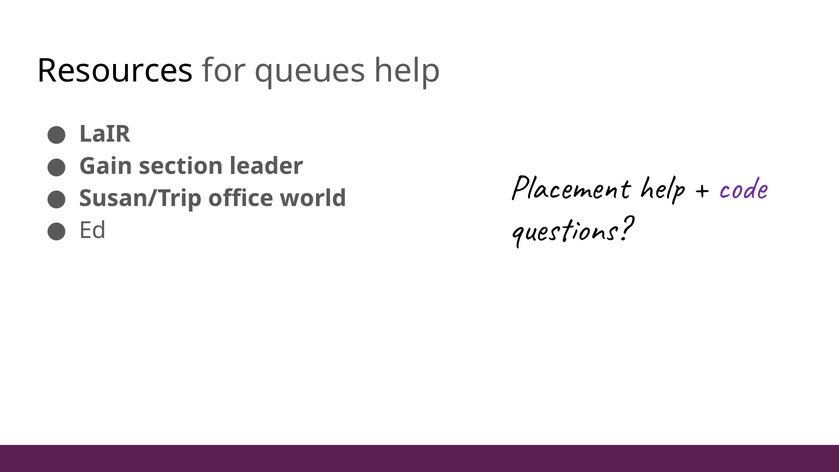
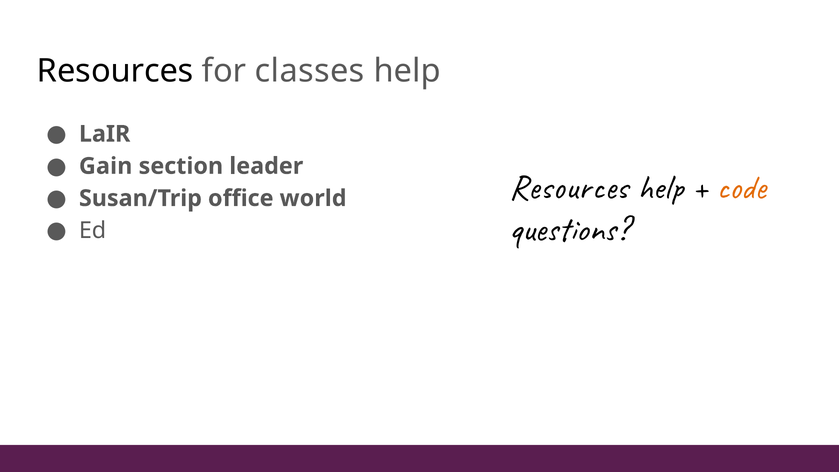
queues: queues -> classes
Placement at (569, 187): Placement -> Resources
code colour: purple -> orange
